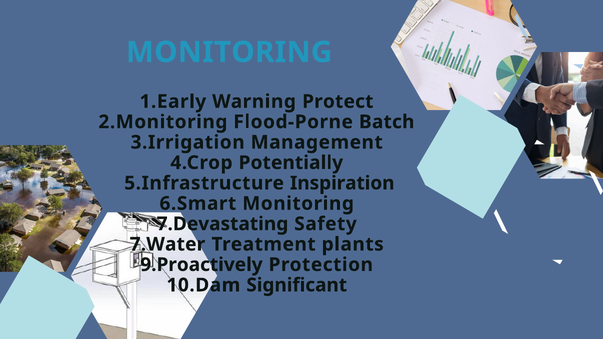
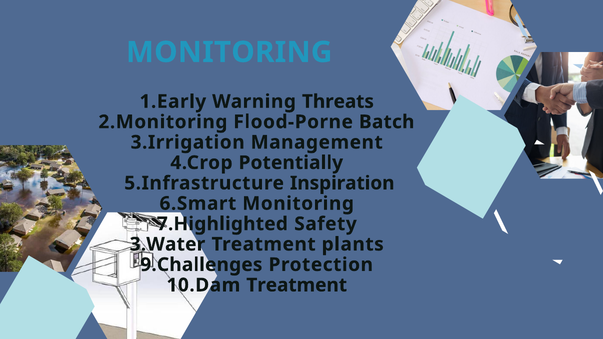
Protect: Protect -> Threats
7.Devastating: 7.Devastating -> 7.Highlighted
7.Water: 7.Water -> 3.Water
9.Proactively: 9.Proactively -> 9.Challenges
10.Dam Significant: Significant -> Treatment
